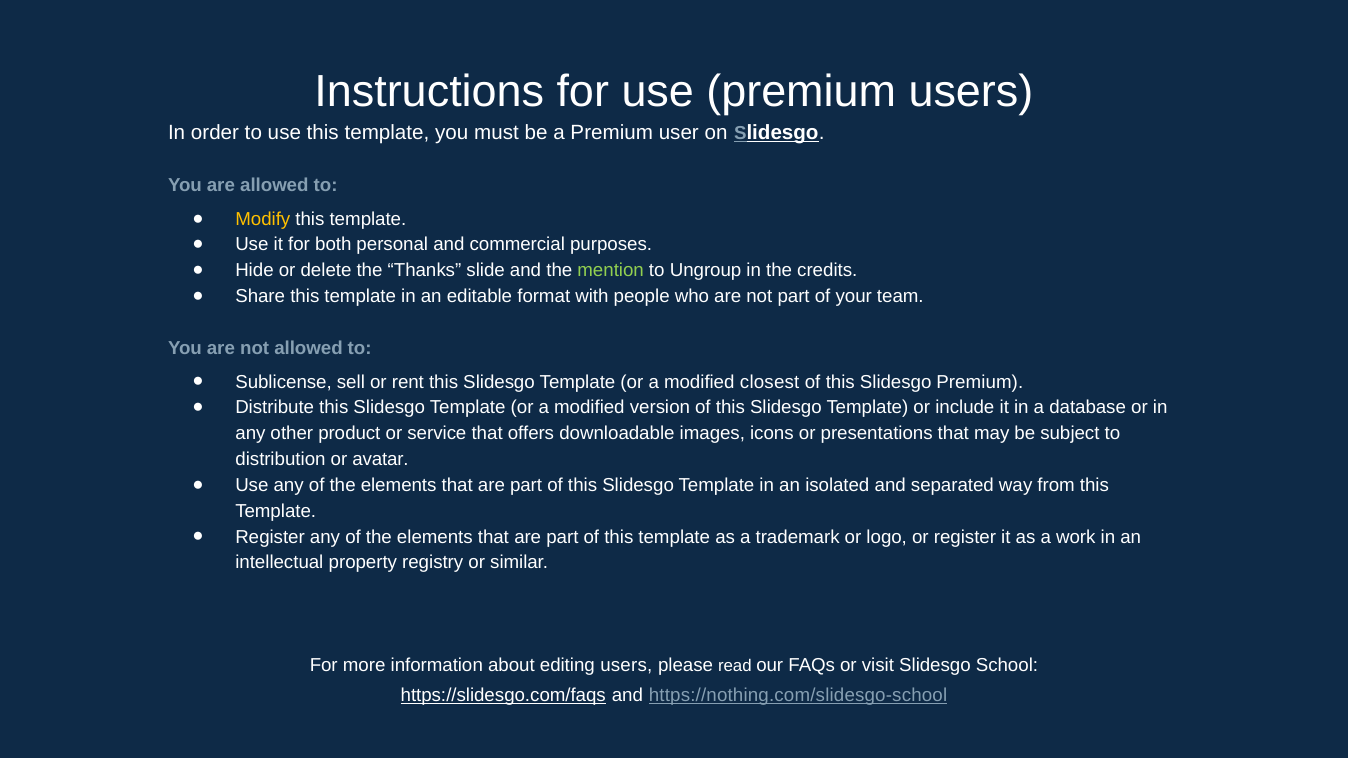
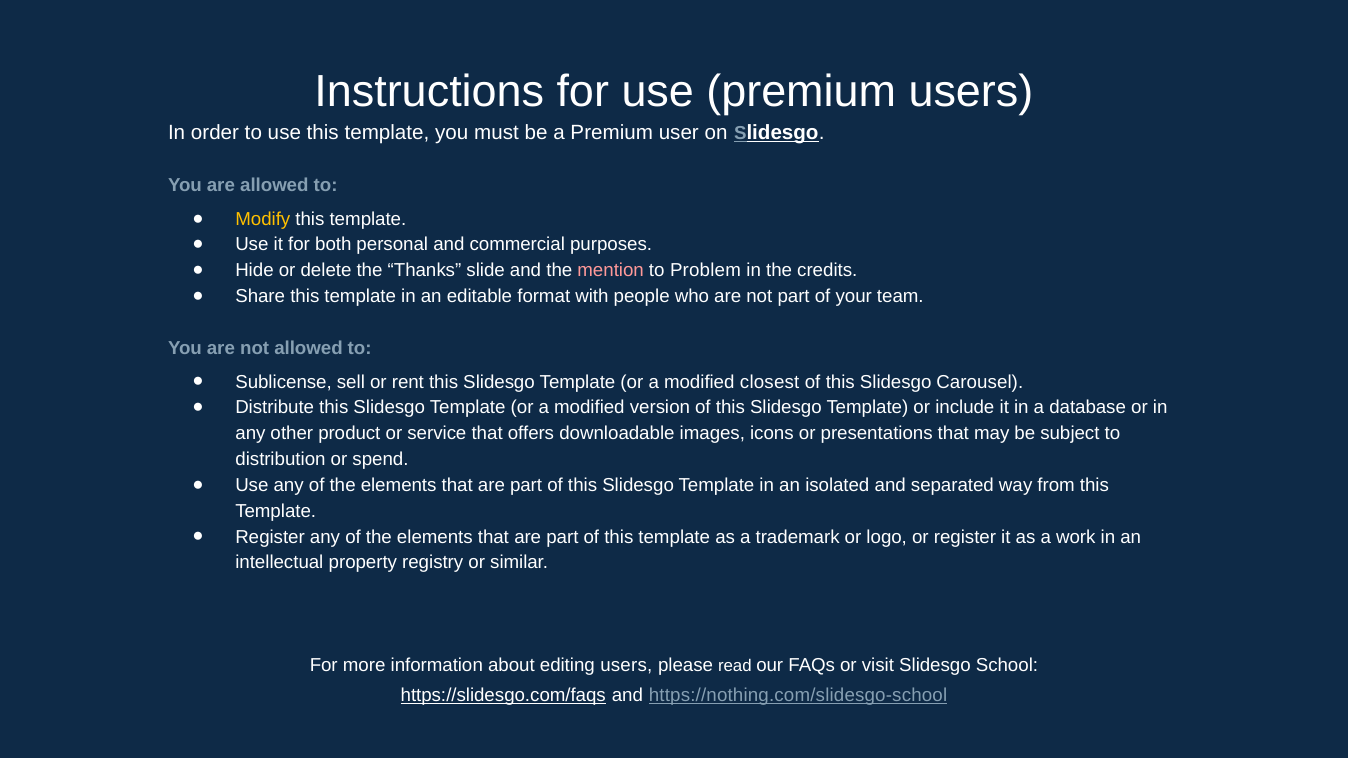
mention colour: light green -> pink
Ungroup: Ungroup -> Problem
Slidesgo Premium: Premium -> Carousel
avatar: avatar -> spend
